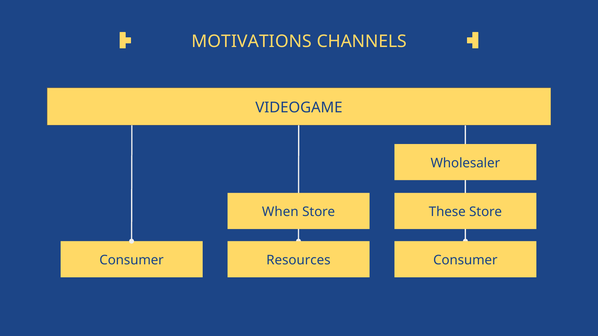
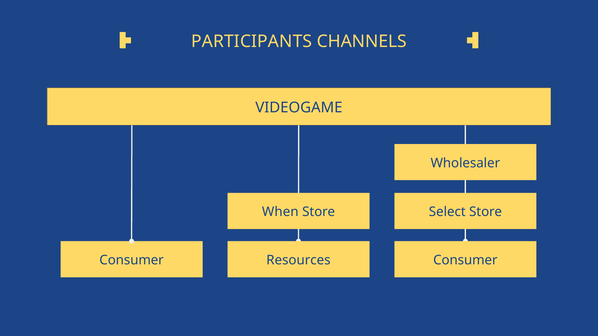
MOTIVATIONS: MOTIVATIONS -> PARTICIPANTS
These: These -> Select
